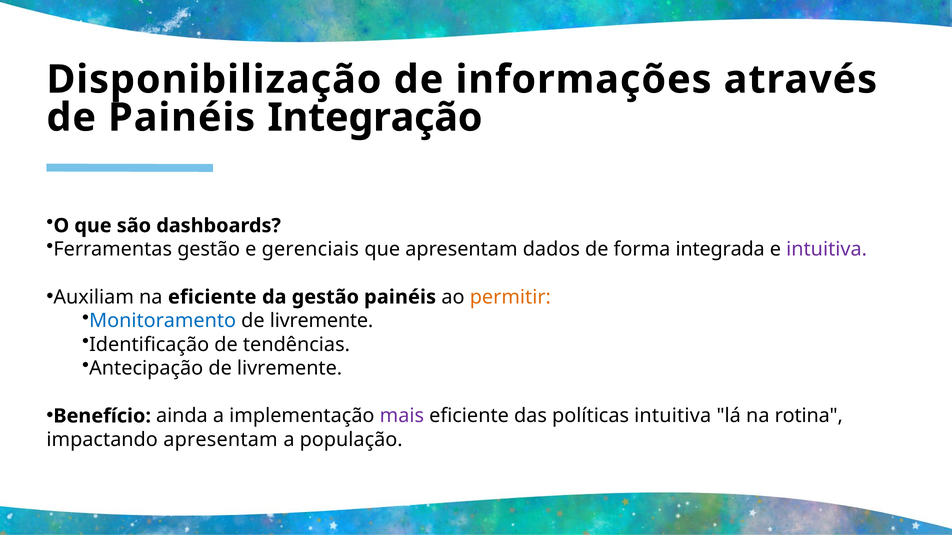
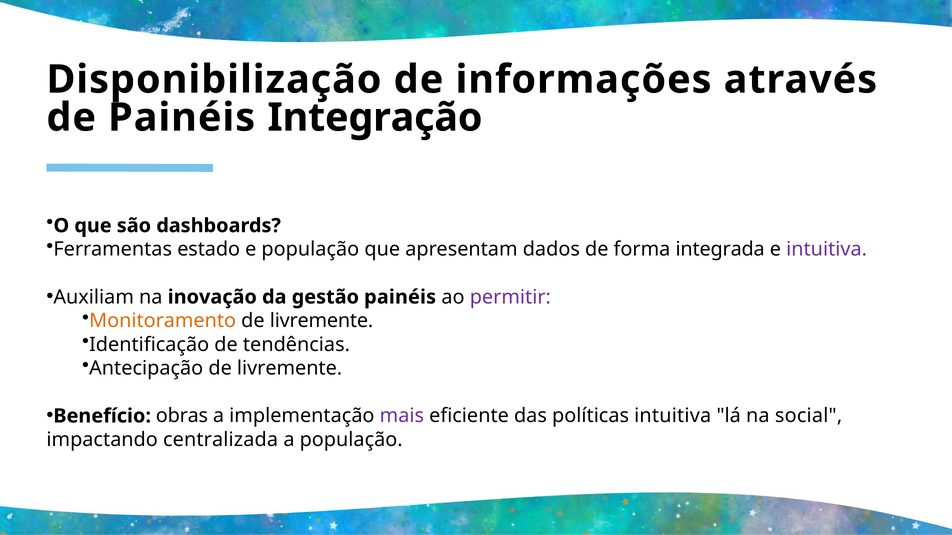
Ferramentas gestão: gestão -> estado
e gerenciais: gerenciais -> população
na eficiente: eficiente -> inovação
permitir colour: orange -> purple
Monitoramento colour: blue -> orange
ainda: ainda -> obras
rotina: rotina -> social
impactando apresentam: apresentam -> centralizada
